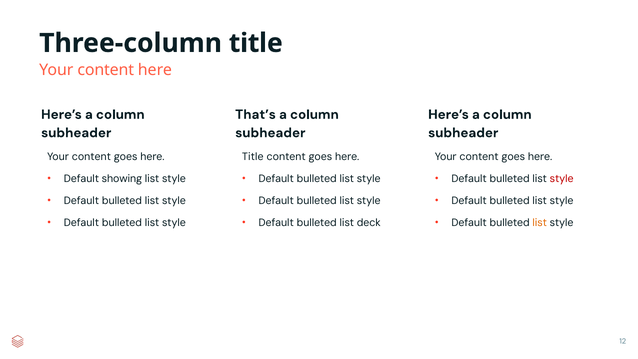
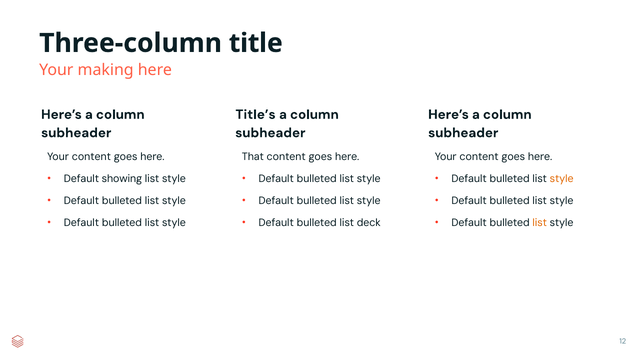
content at (106, 70): content -> making
That’s: That’s -> Title’s
Title at (253, 157): Title -> That
style at (562, 179) colour: red -> orange
